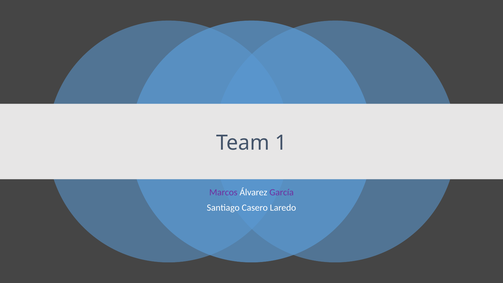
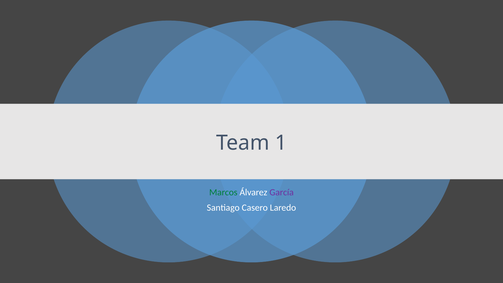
Marcos colour: purple -> green
